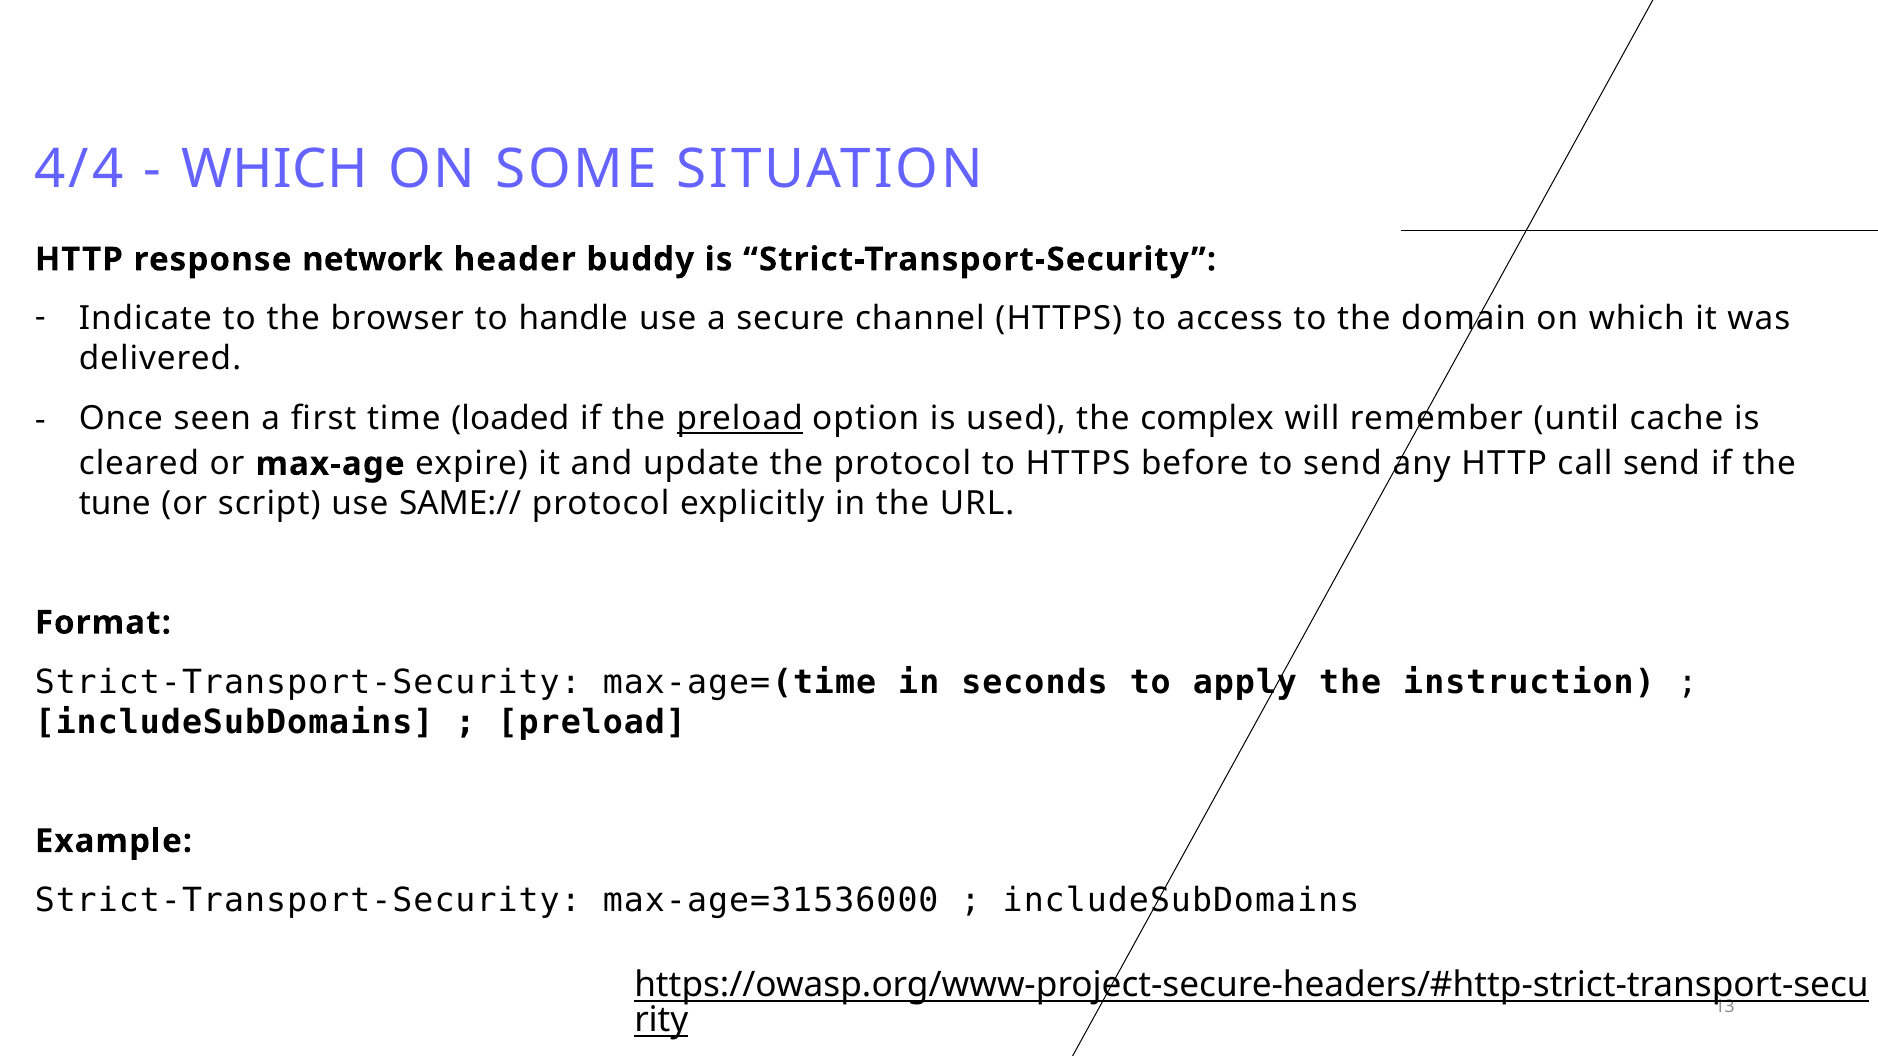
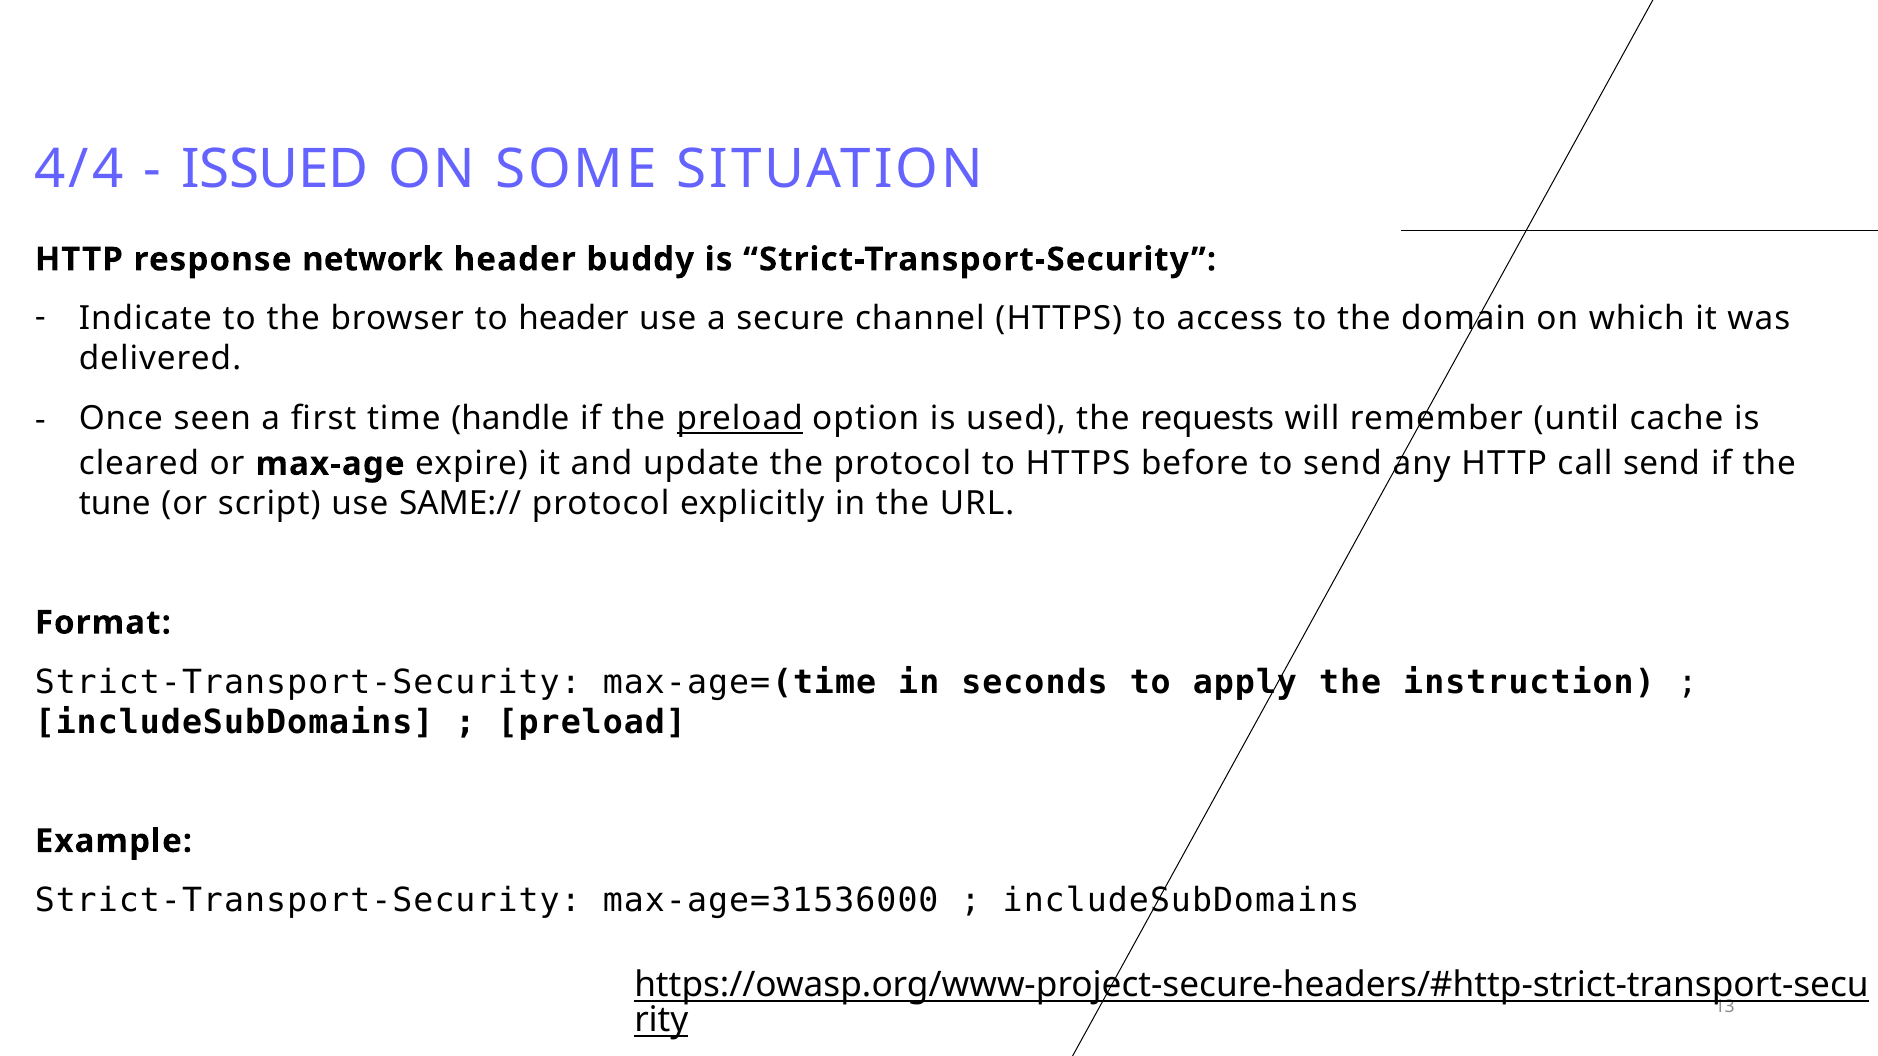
WHICH at (275, 170): WHICH -> ISSUED
to handle: handle -> header
loaded: loaded -> handle
complex: complex -> requests
